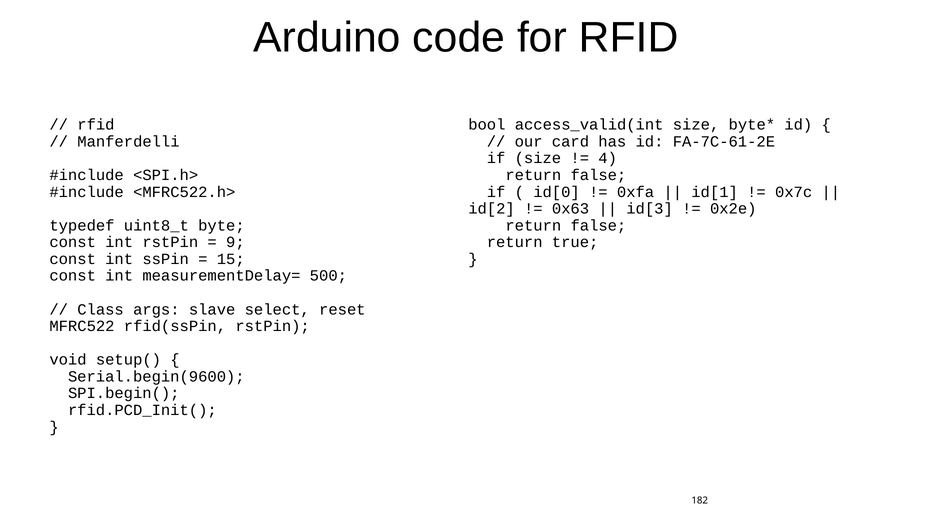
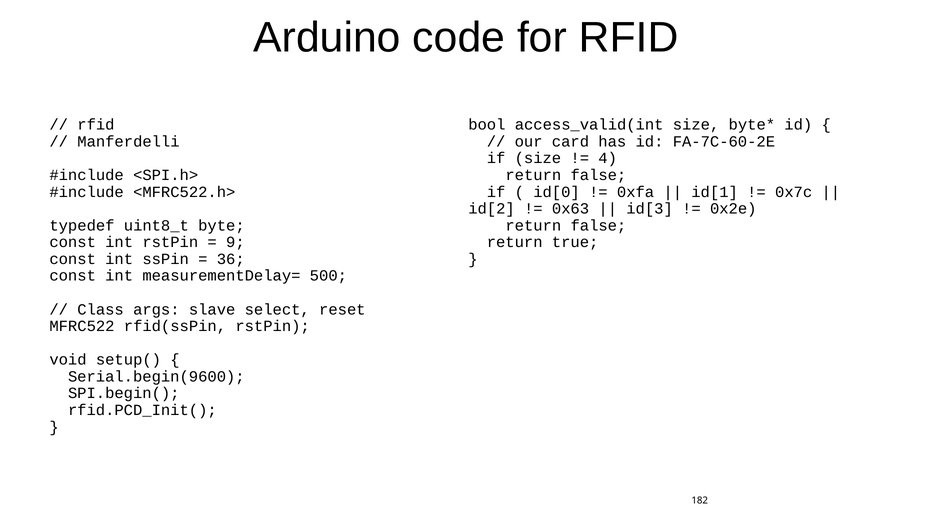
FA-7C-61-2E: FA-7C-61-2E -> FA-7C-60-2E
15: 15 -> 36
